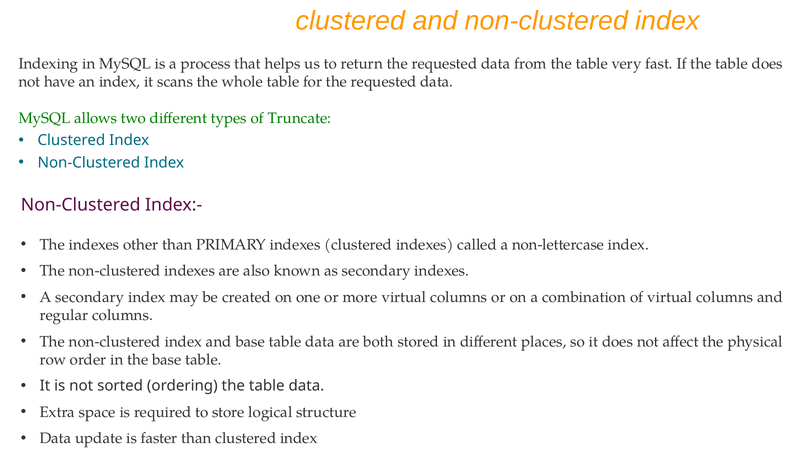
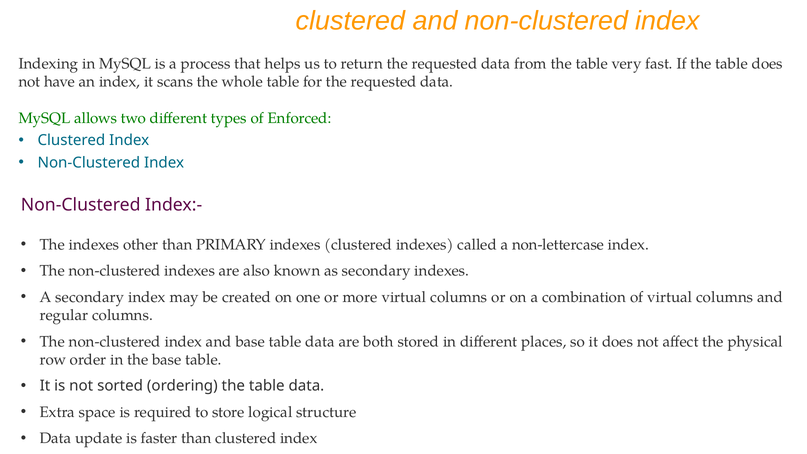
Truncate: Truncate -> Enforced
